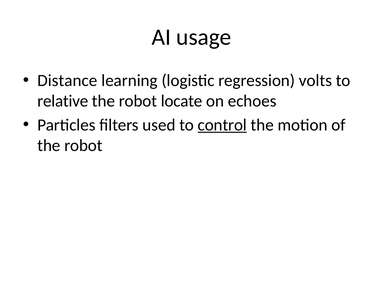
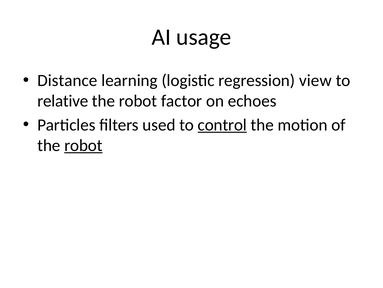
volts: volts -> view
locate: locate -> factor
robot at (83, 145) underline: none -> present
